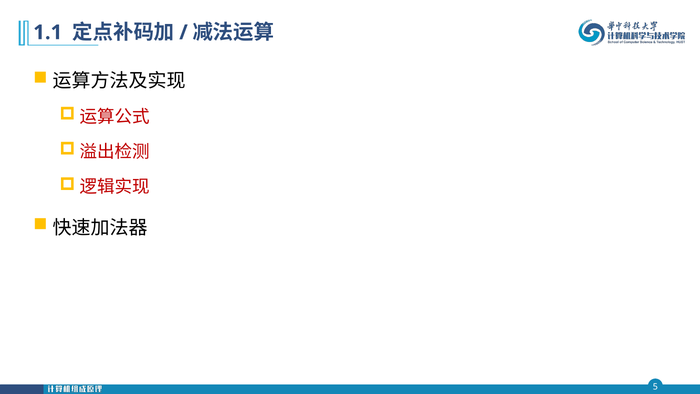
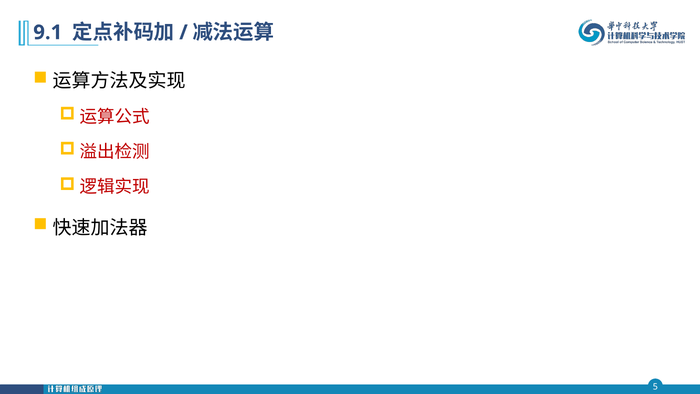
1.1: 1.1 -> 9.1
